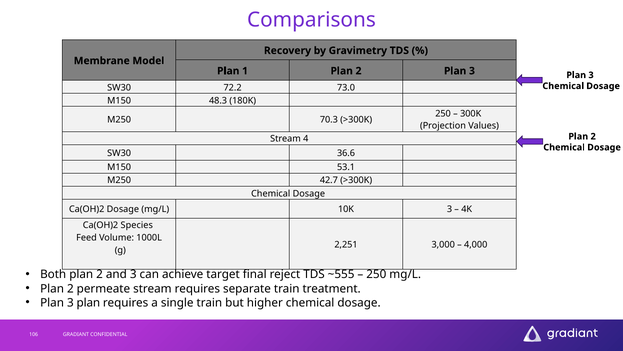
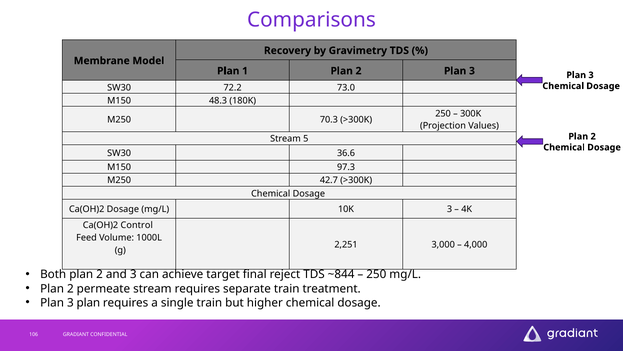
4: 4 -> 5
53.1: 53.1 -> 97.3
Species: Species -> Control
~555: ~555 -> ~844
